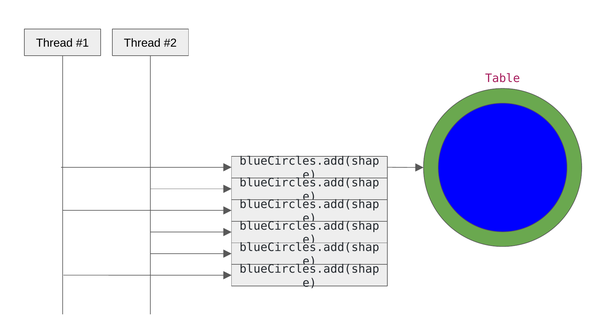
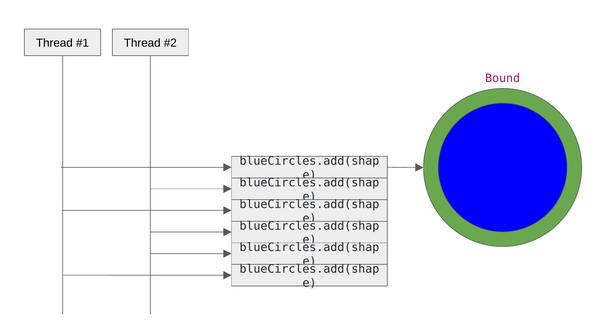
Table: Table -> Bound
